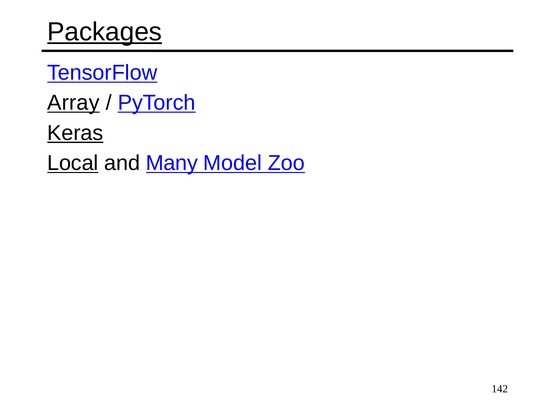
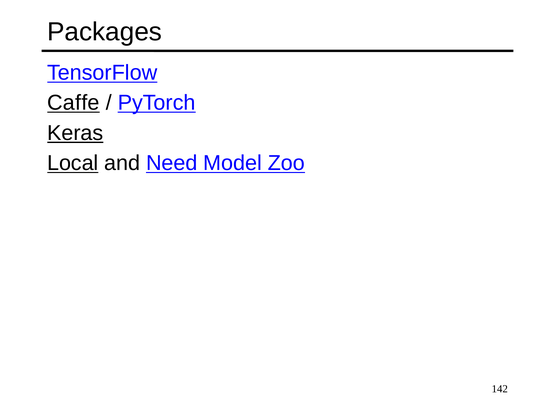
Packages underline: present -> none
Array: Array -> Caffe
Many: Many -> Need
